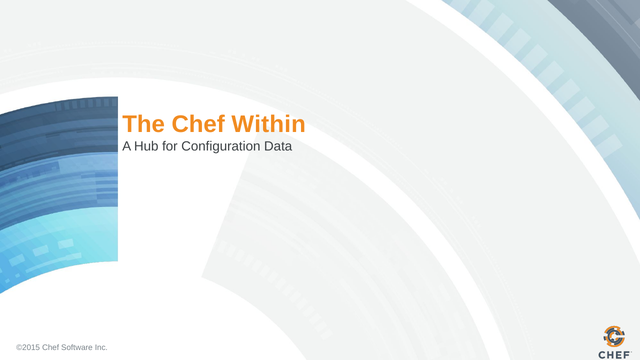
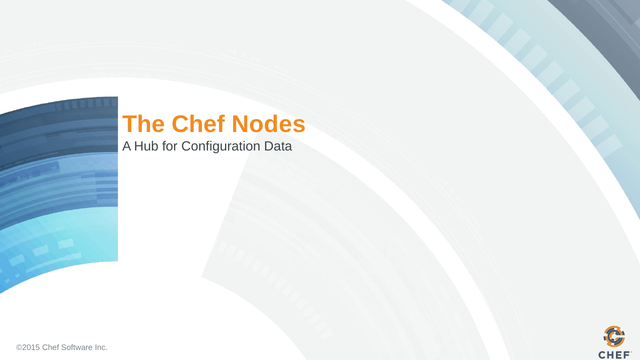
Within: Within -> Nodes
